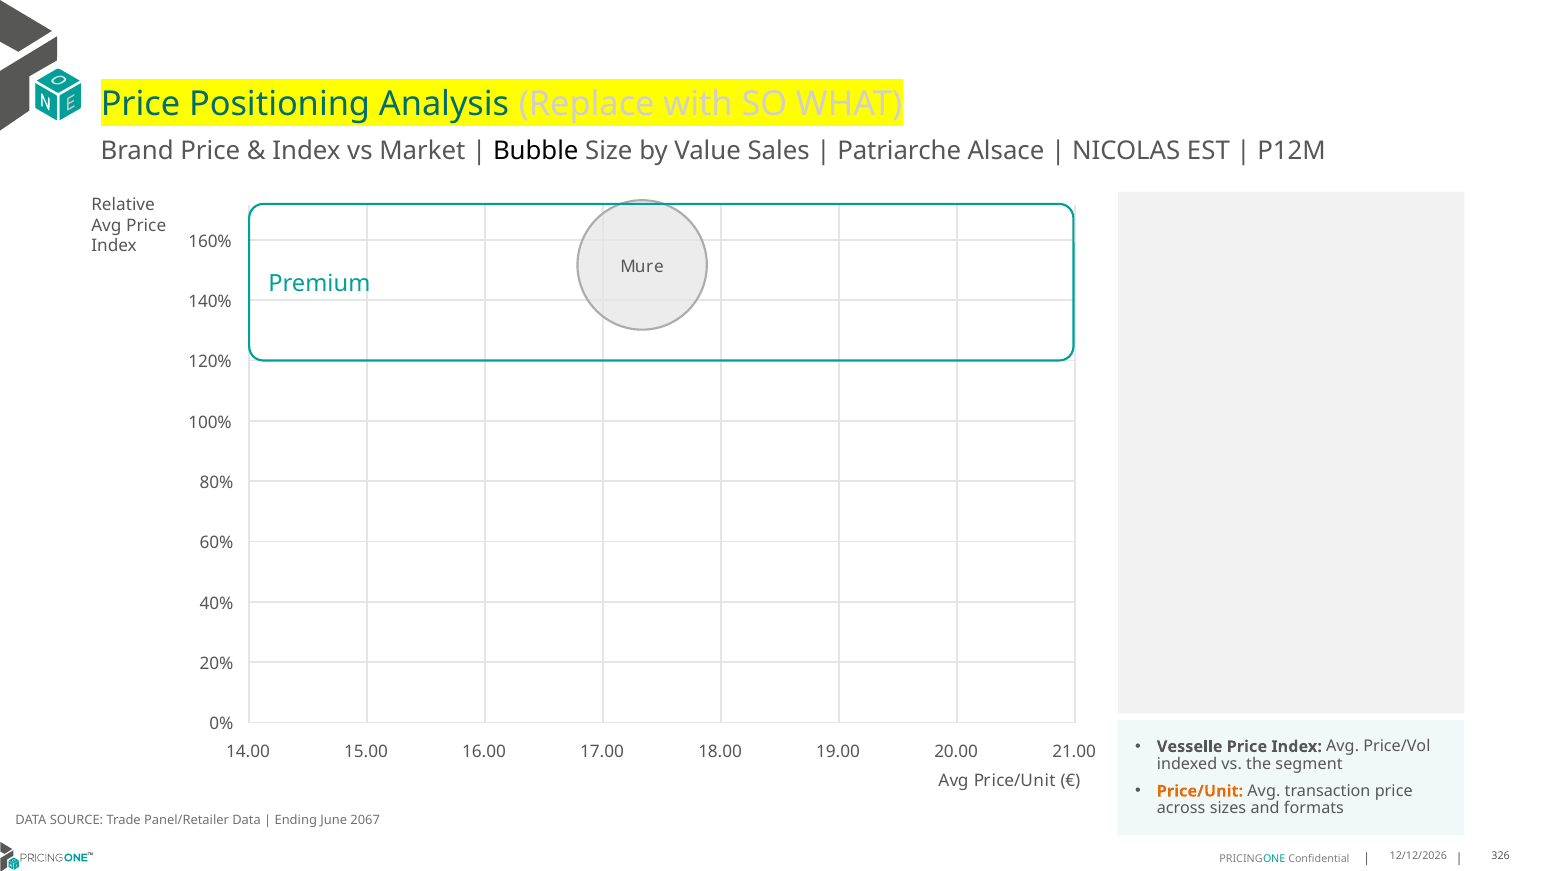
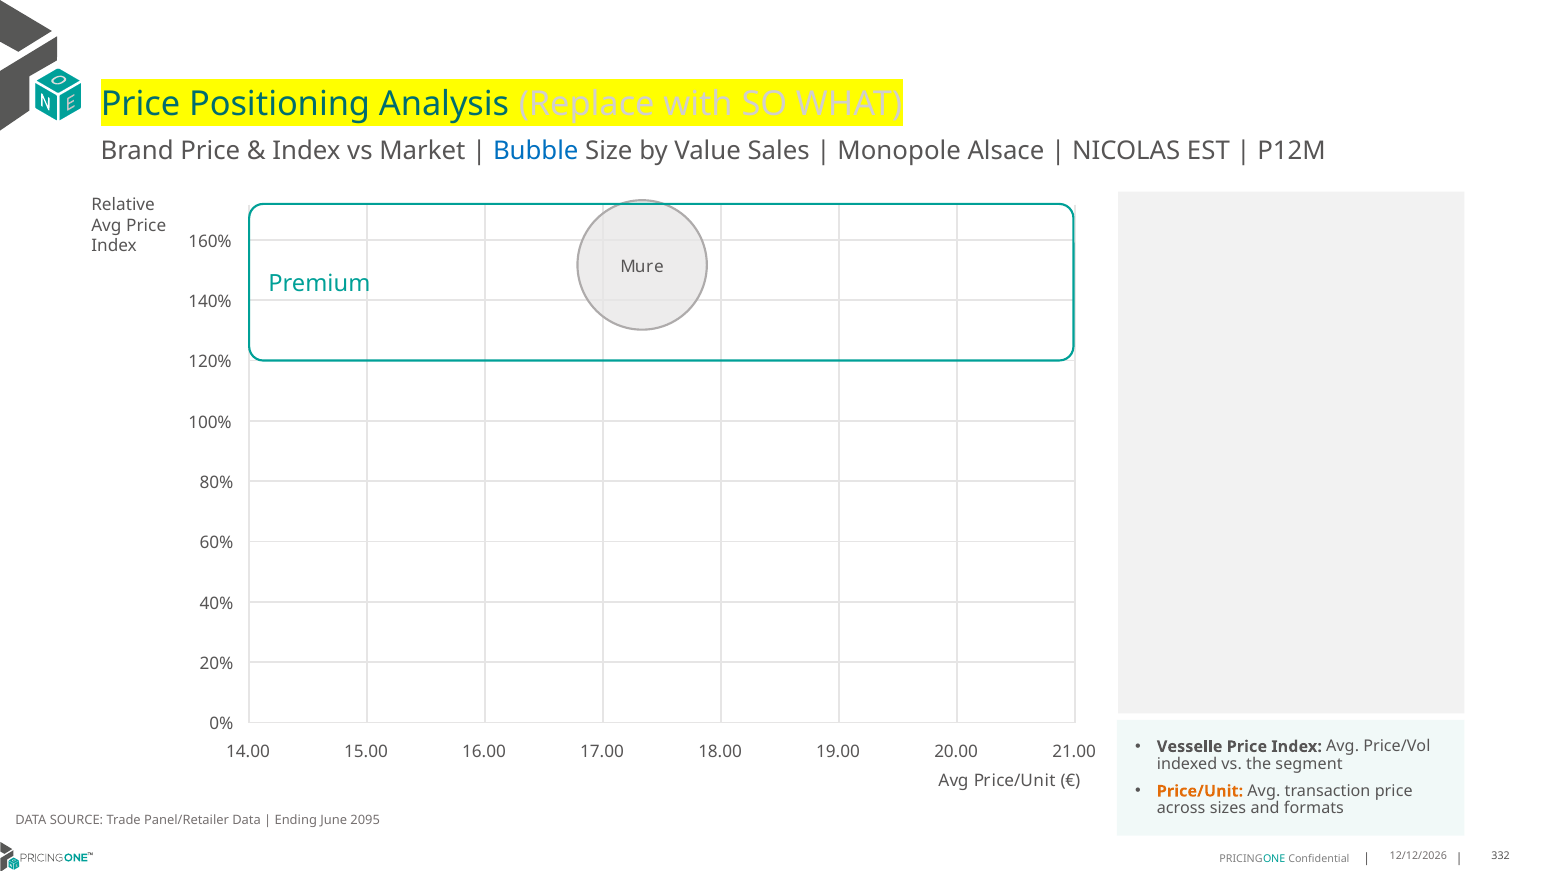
Bubble colour: black -> blue
Patriarche: Patriarche -> Monopole
2067: 2067 -> 2095
326: 326 -> 332
